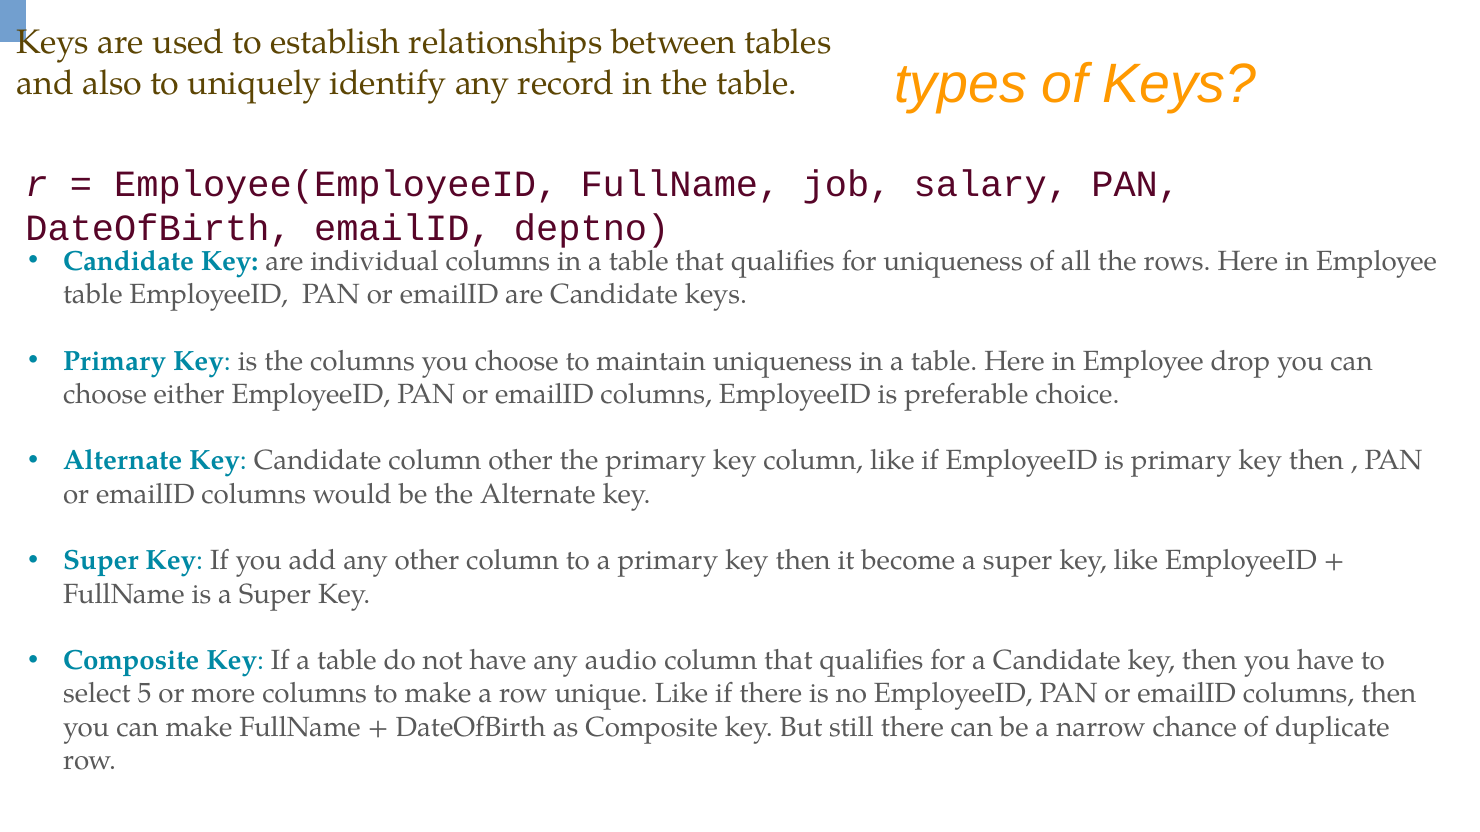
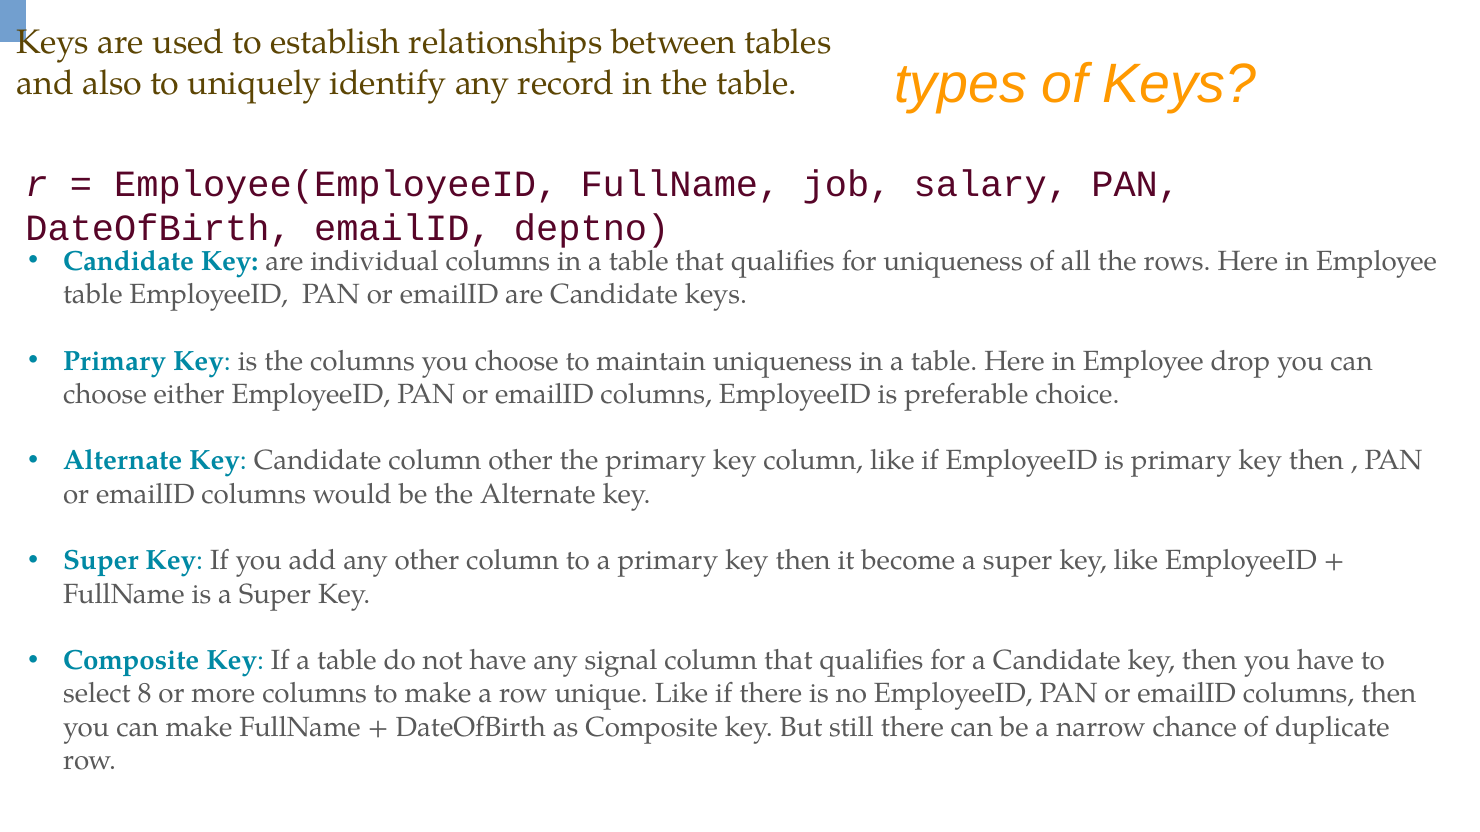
audio: audio -> signal
5: 5 -> 8
